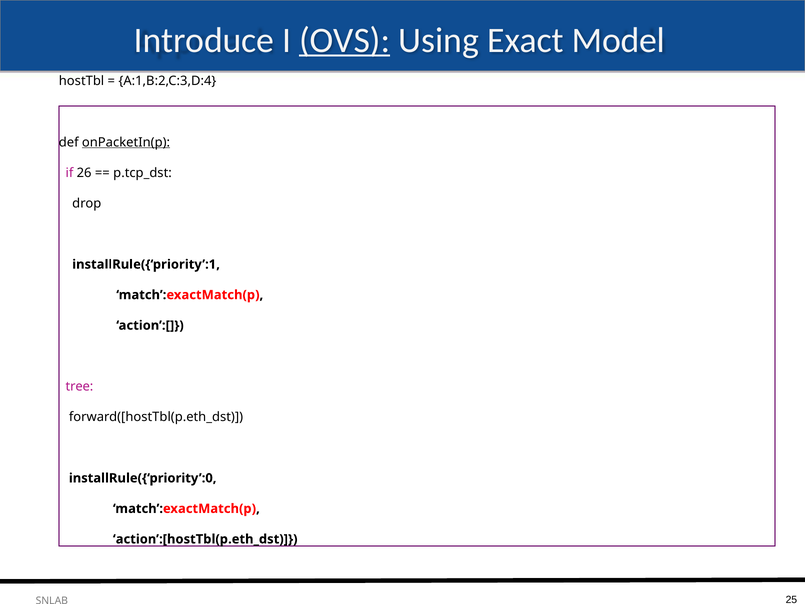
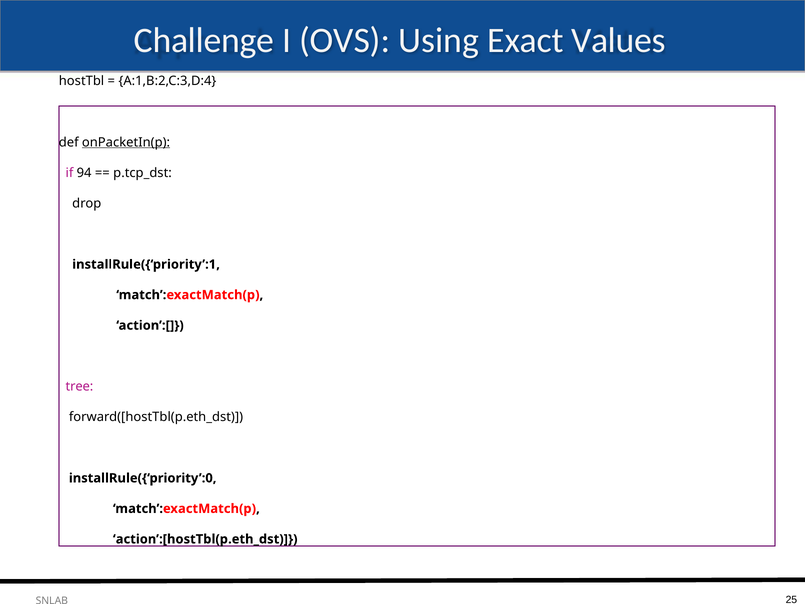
Introduce: Introduce -> Challenge
OVS underline: present -> none
Model: Model -> Values
26: 26 -> 94
